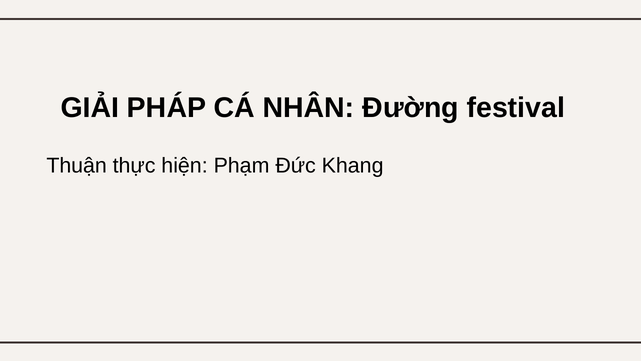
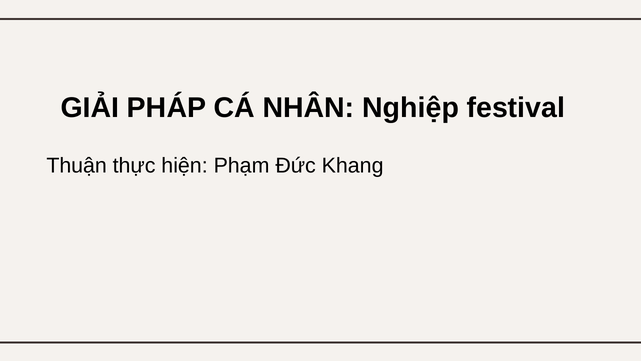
Đường: Đường -> Nghiệp
